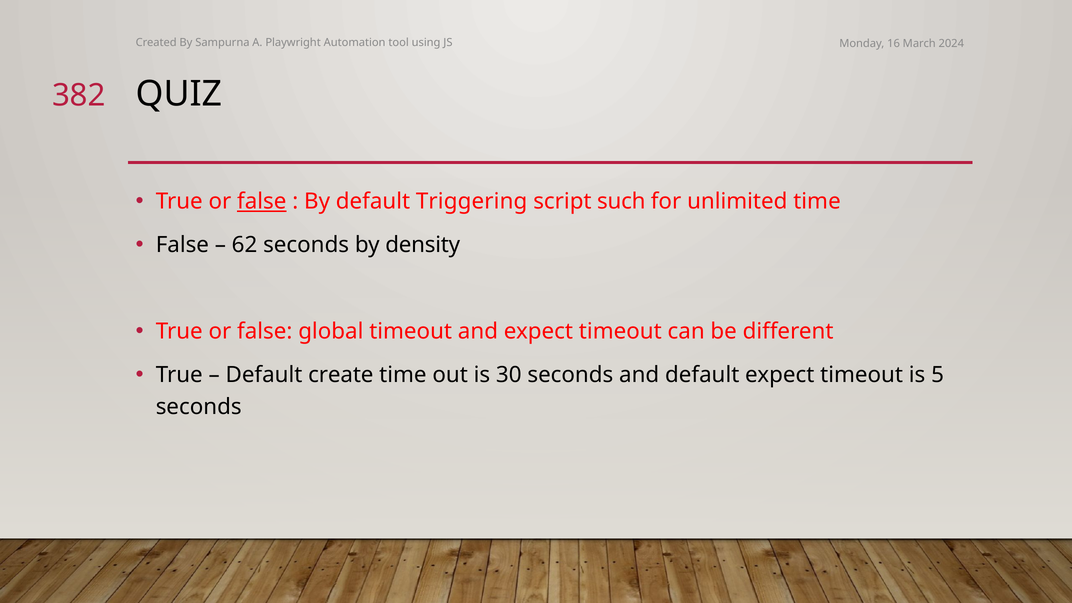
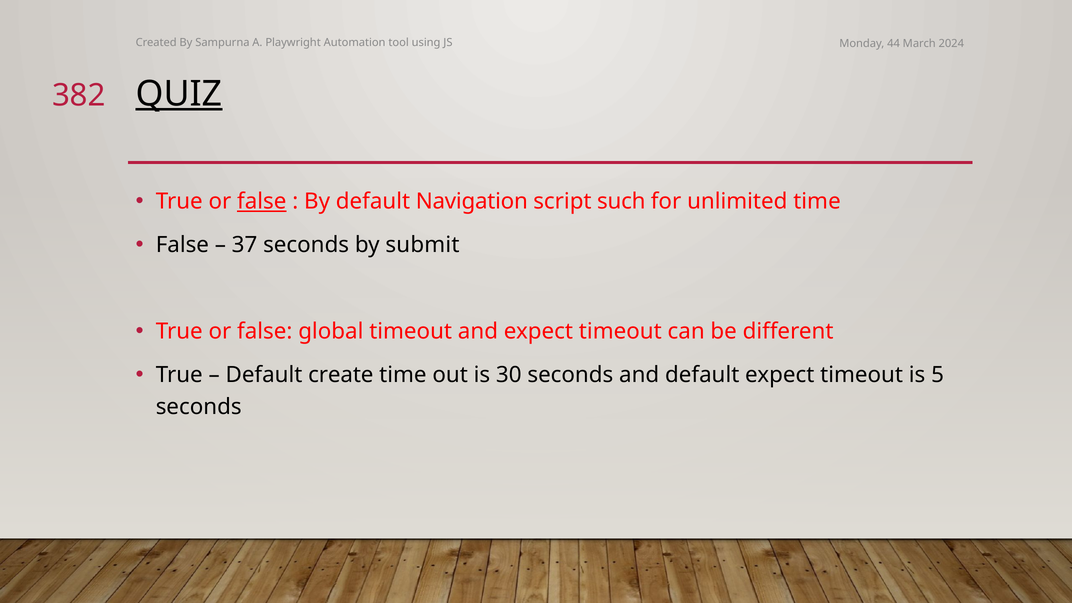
16: 16 -> 44
QUIZ underline: none -> present
Triggering: Triggering -> Navigation
62: 62 -> 37
density: density -> submit
